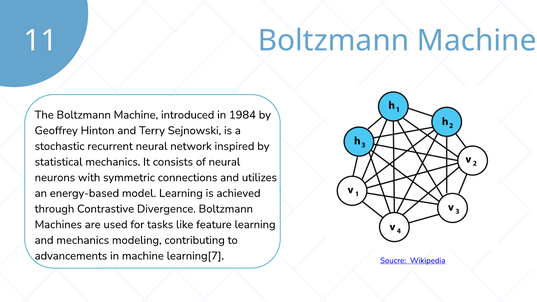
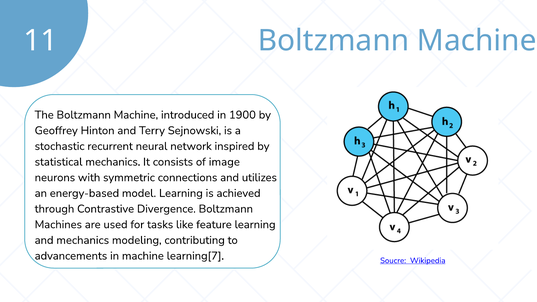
1984: 1984 -> 1900
of neural: neural -> image
